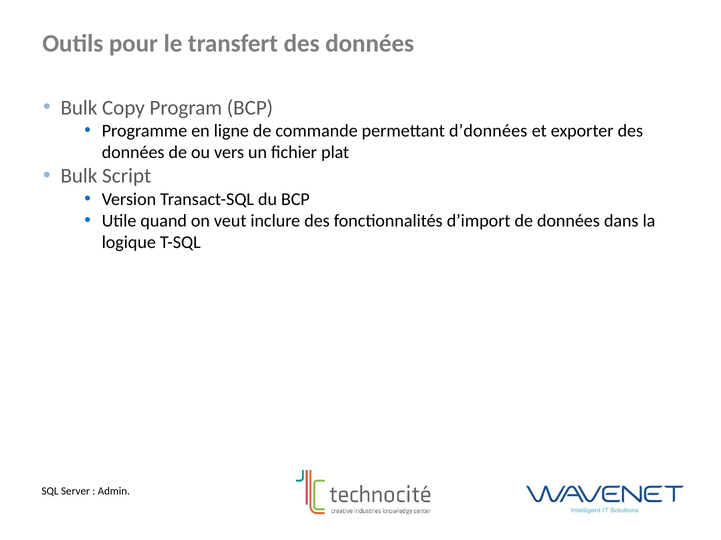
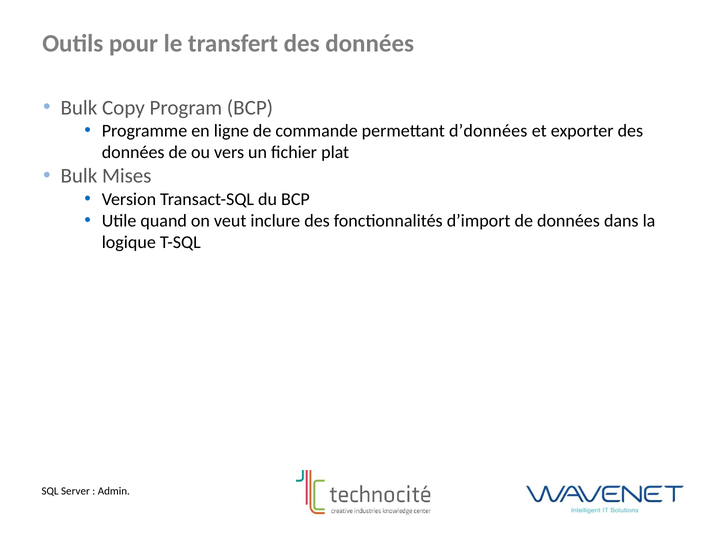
Script: Script -> Mises
